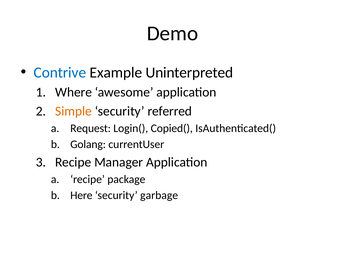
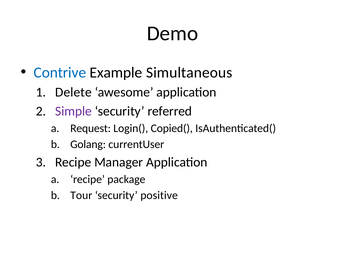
Uninterpreted: Uninterpreted -> Simultaneous
Where: Where -> Delete
Simple colour: orange -> purple
Here: Here -> Tour
garbage: garbage -> positive
